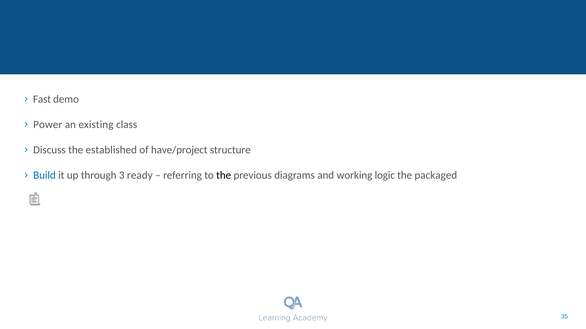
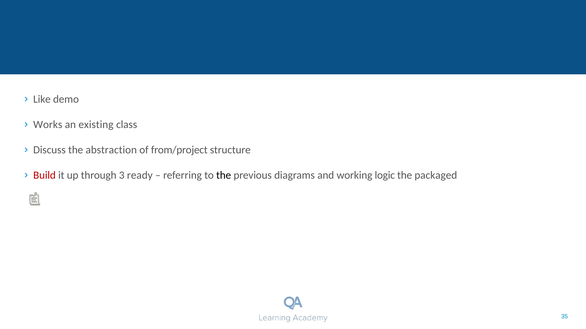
Fast: Fast -> Like
Power: Power -> Works
established: established -> abstraction
have/project: have/project -> from/project
Build colour: blue -> red
